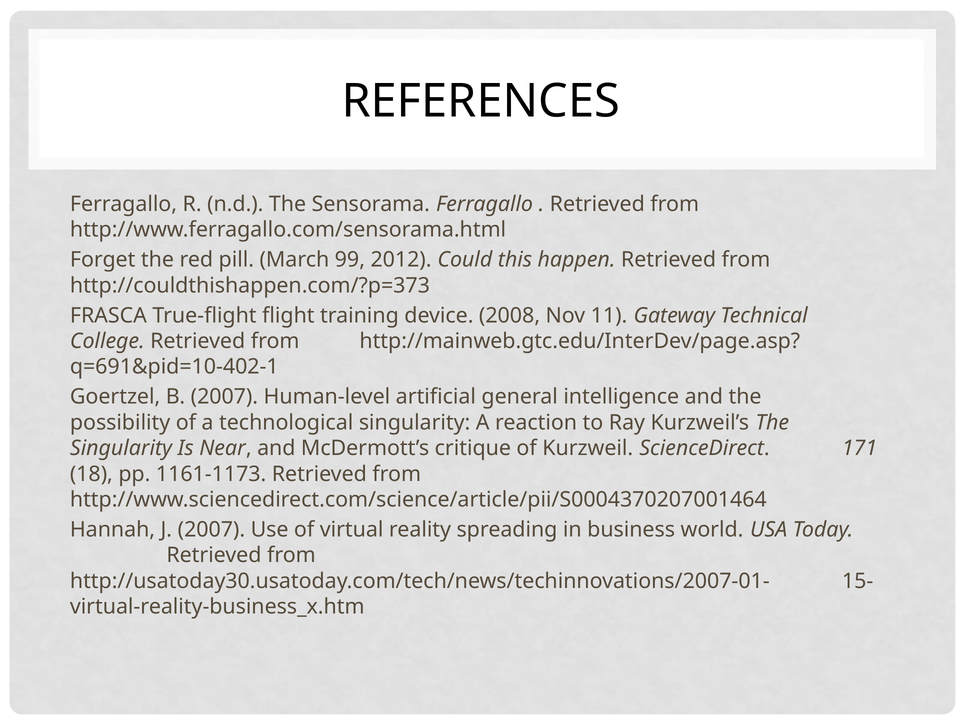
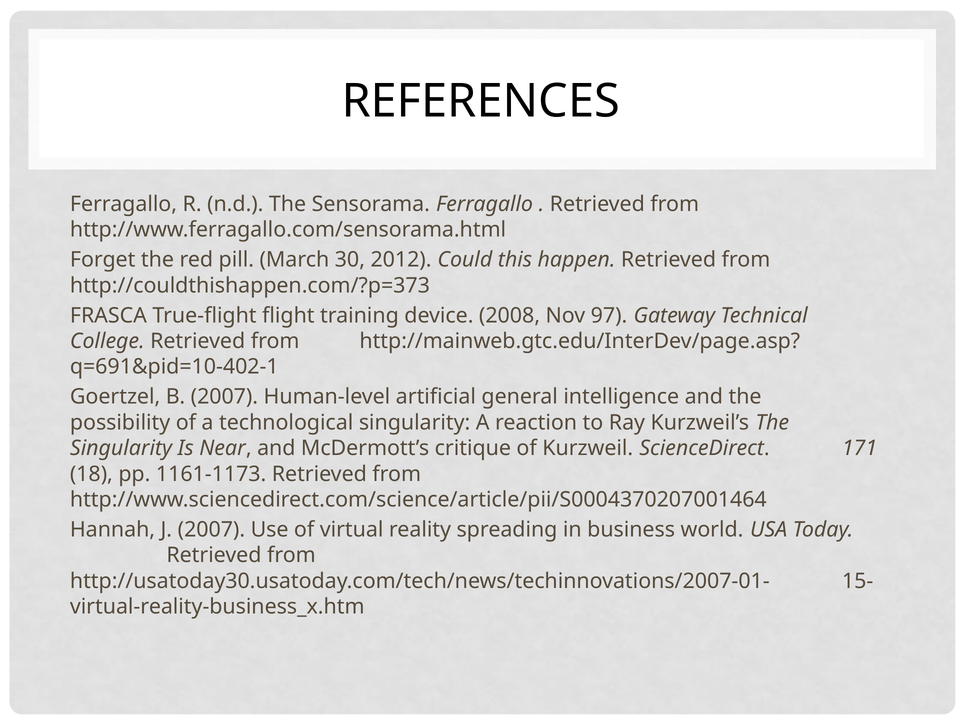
99: 99 -> 30
11: 11 -> 97
